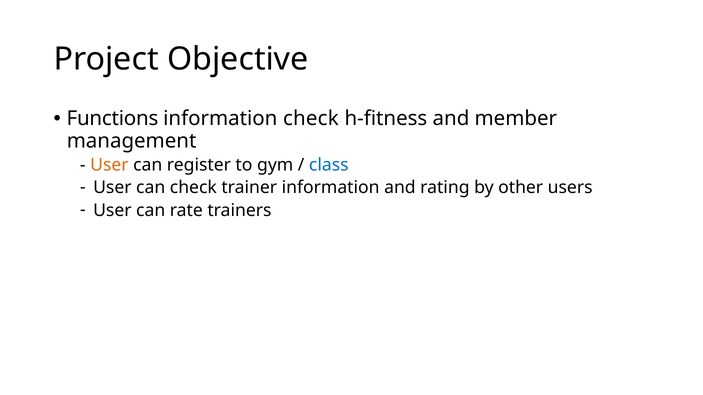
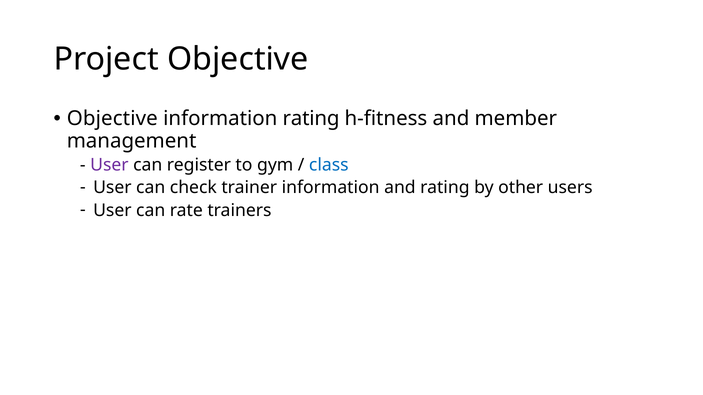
Functions at (112, 119): Functions -> Objective
information check: check -> rating
User at (109, 165) colour: orange -> purple
